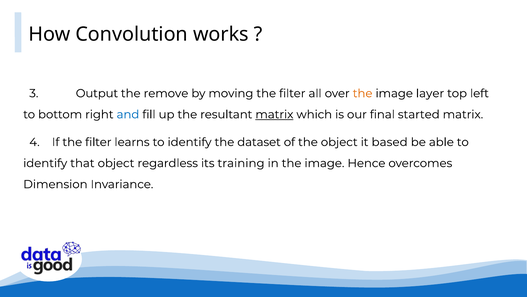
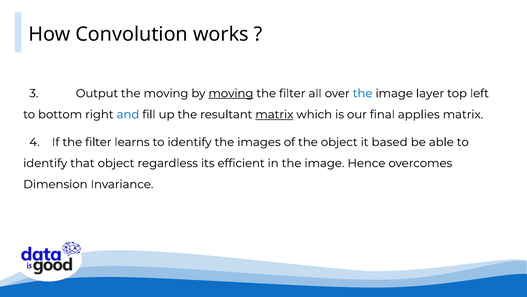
the remove: remove -> moving
moving at (231, 93) underline: none -> present
the at (363, 93) colour: orange -> blue
started: started -> applies
dataset: dataset -> images
training: training -> efficient
